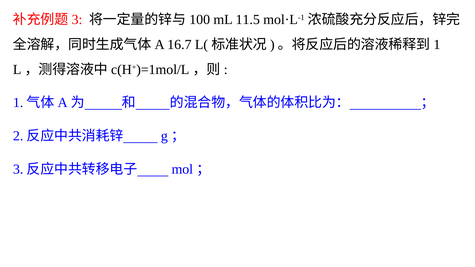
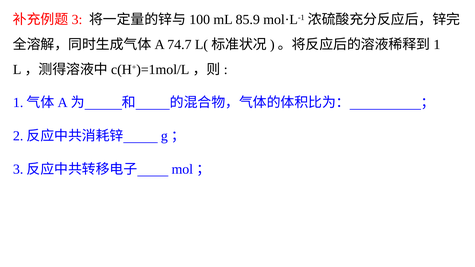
11.5: 11.5 -> 85.9
16.7: 16.7 -> 74.7
